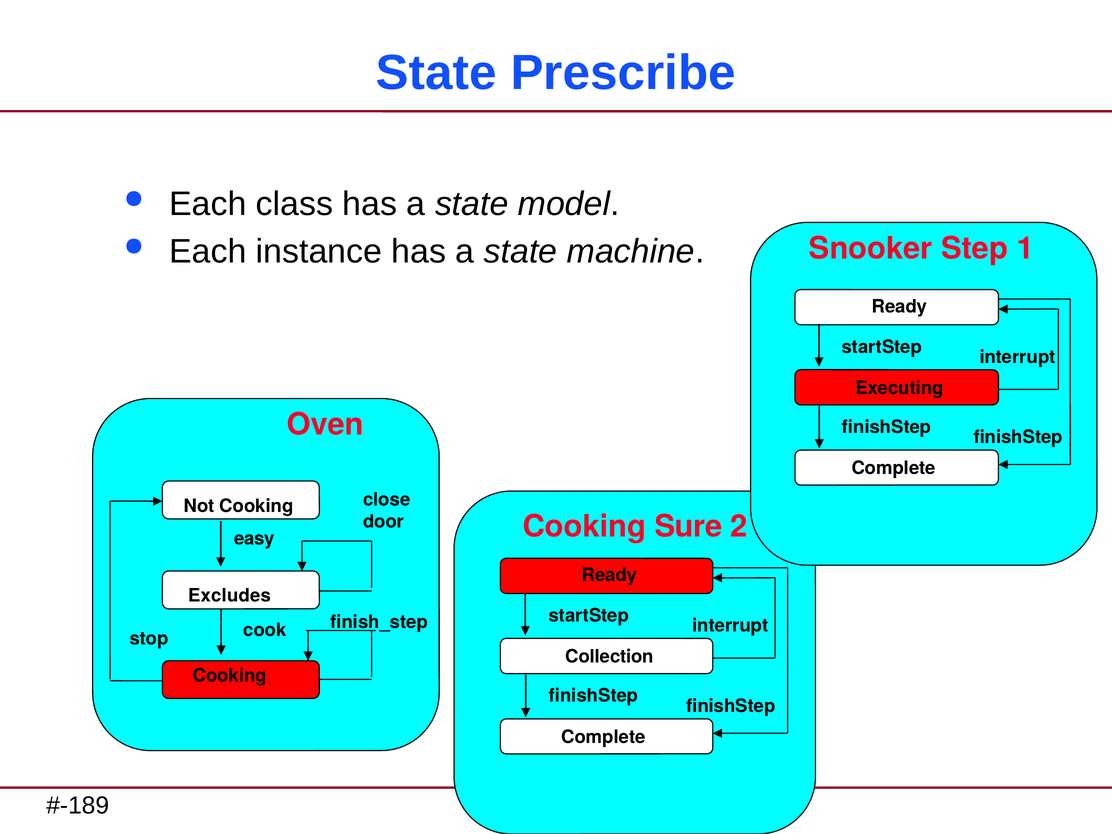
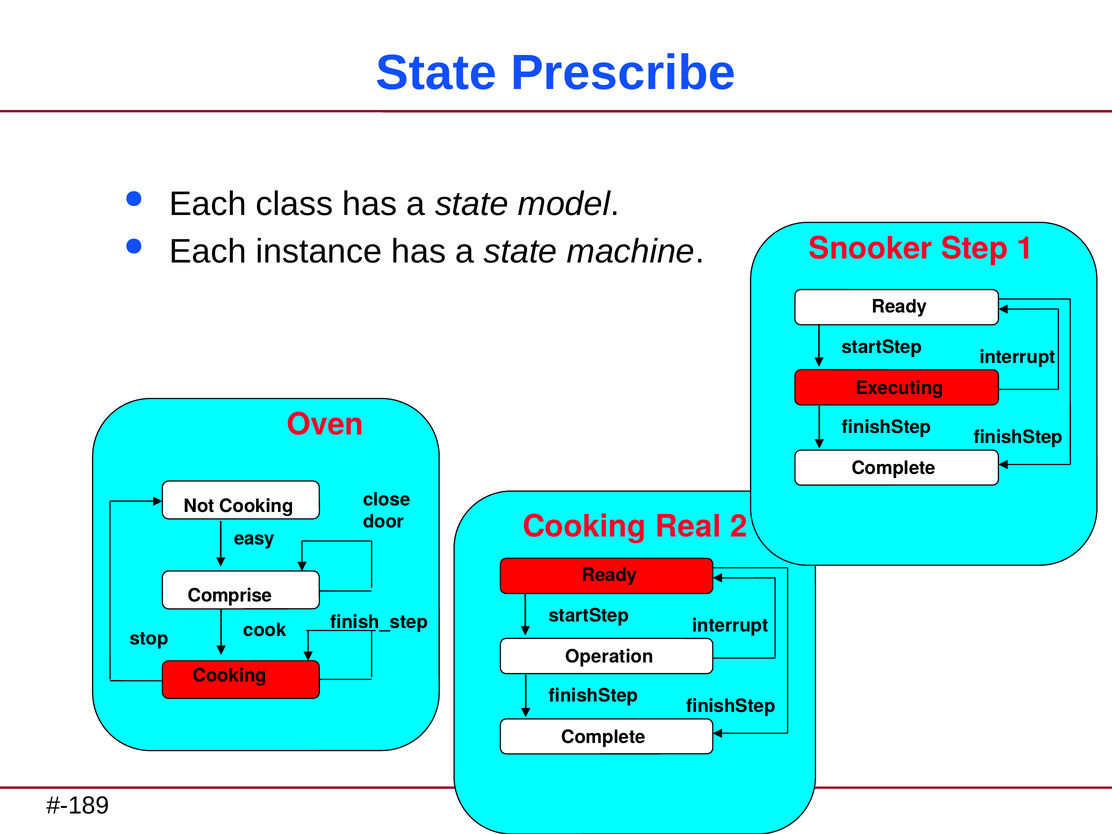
Sure: Sure -> Real
Excludes: Excludes -> Comprise
Collection: Collection -> Operation
